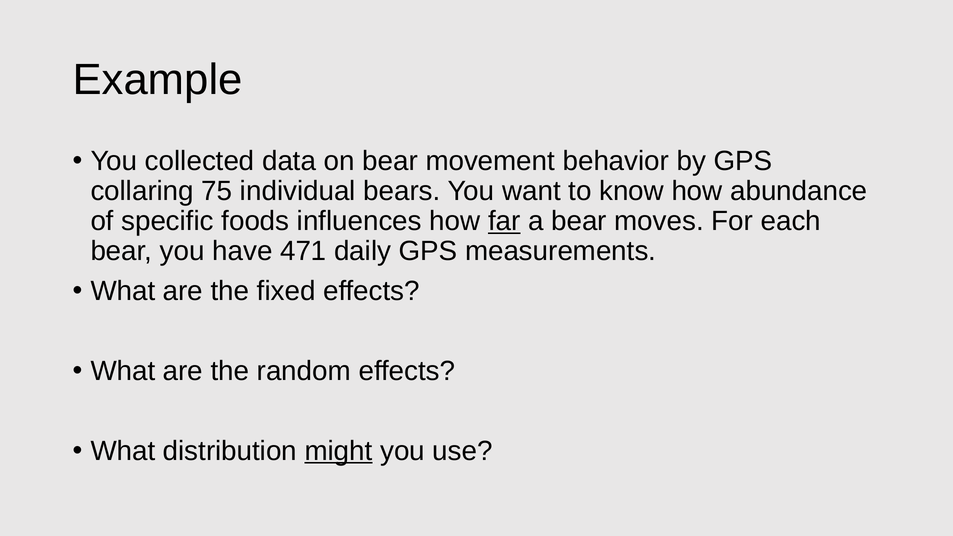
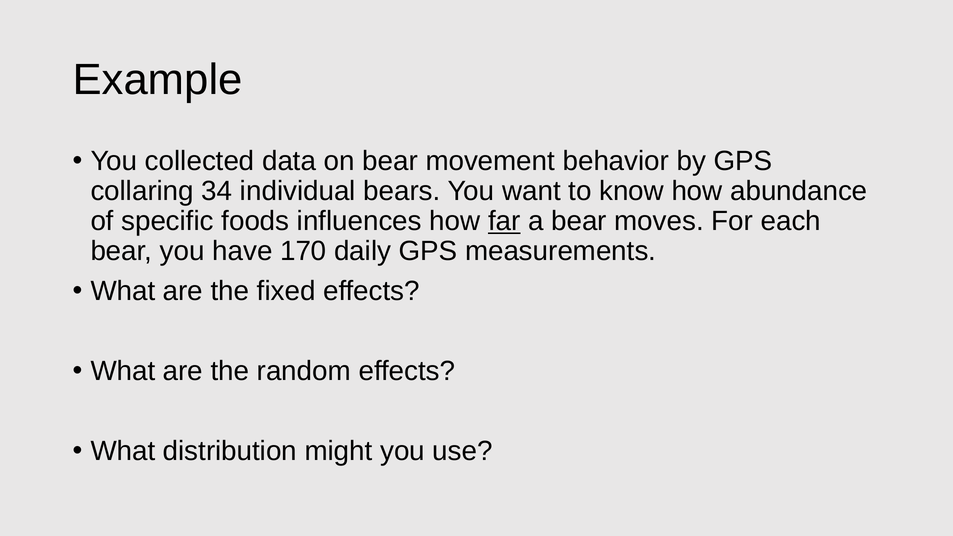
75: 75 -> 34
471: 471 -> 170
might underline: present -> none
